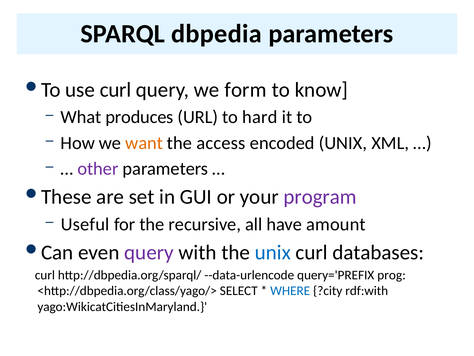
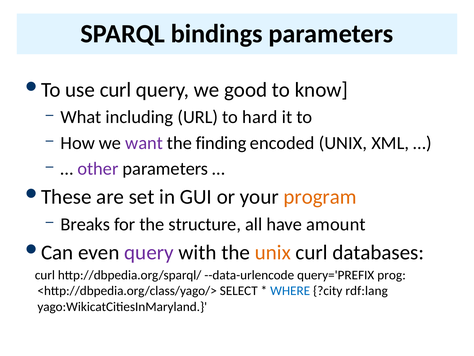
dbpedia: dbpedia -> bindings
form: form -> good
produces: produces -> including
want colour: orange -> purple
access: access -> finding
program colour: purple -> orange
Useful: Useful -> Breaks
recursive: recursive -> structure
unix at (273, 252) colour: blue -> orange
rdf:with: rdf:with -> rdf:lang
